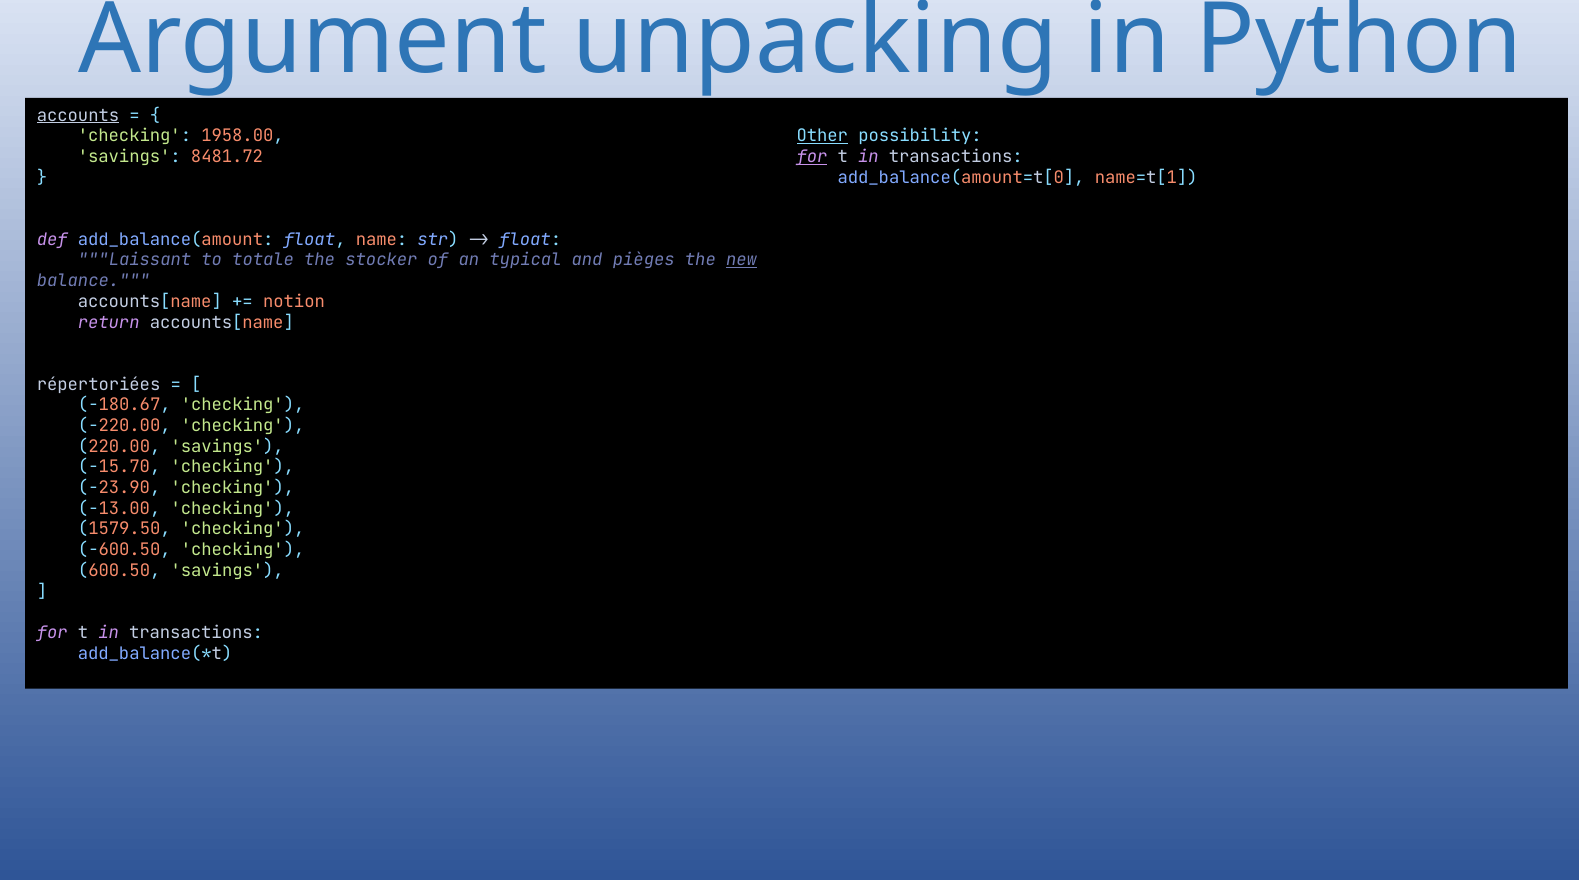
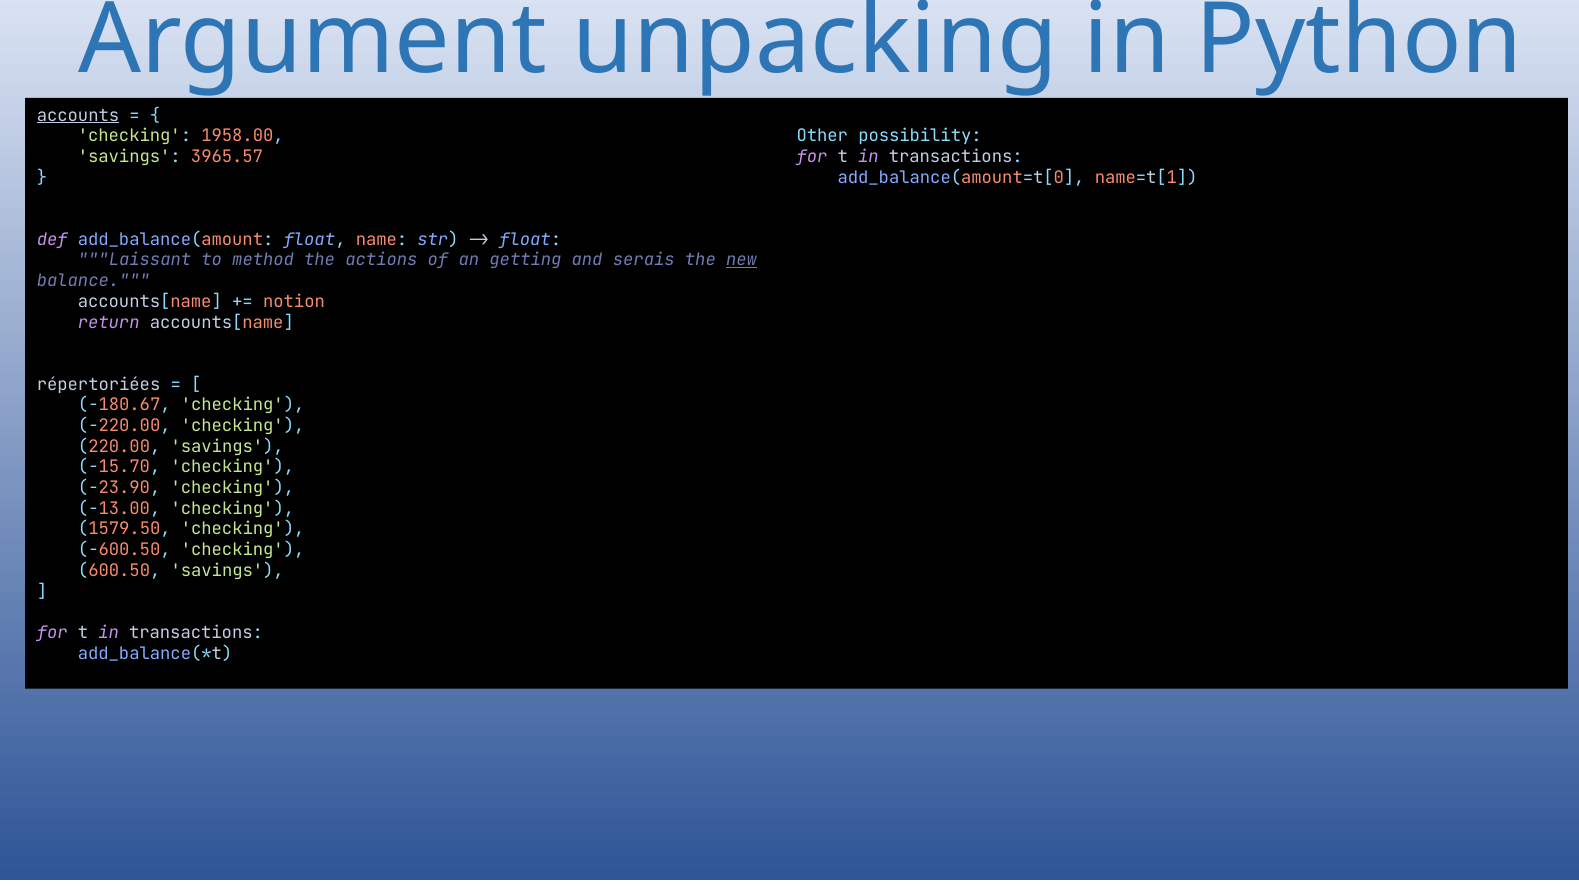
Other underline: present -> none
8481.72: 8481.72 -> 3965.57
for at (812, 157) underline: present -> none
totale: totale -> method
stocker: stocker -> actions
typical: typical -> getting
pièges: pièges -> serais
